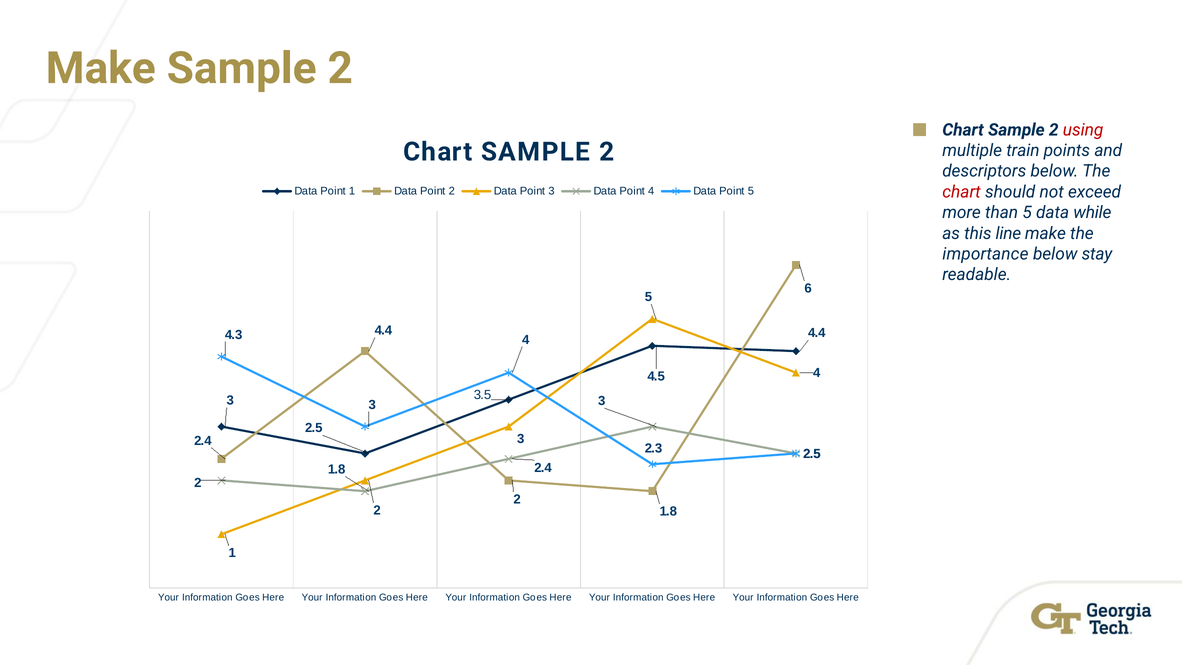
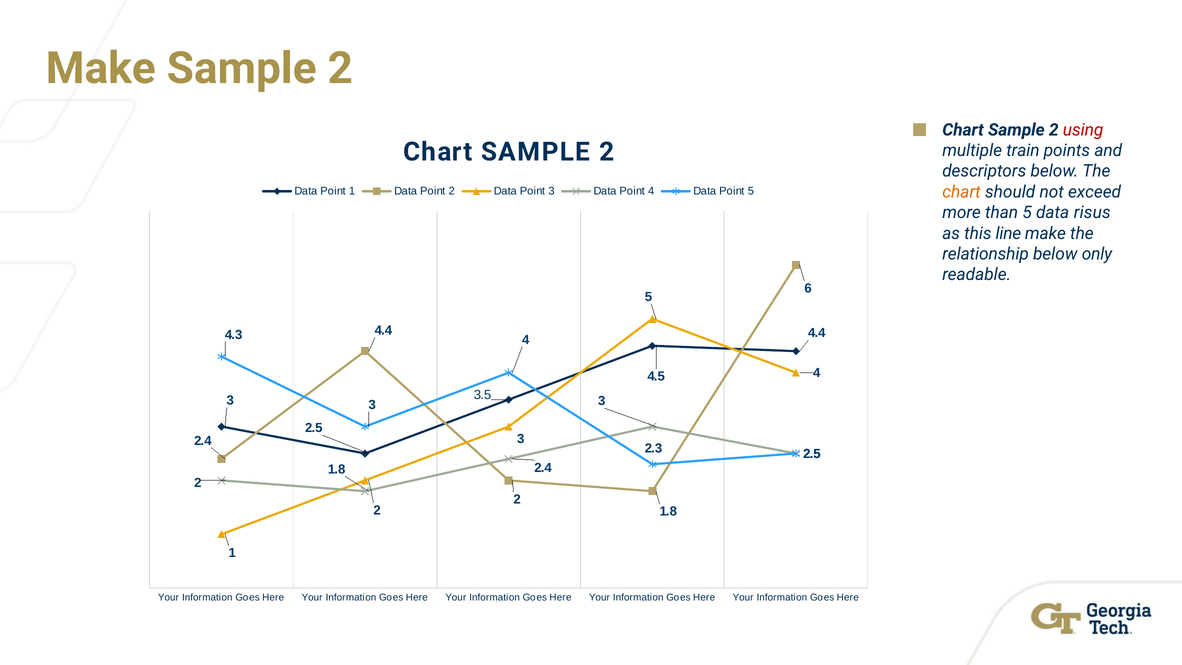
chart at (961, 192) colour: red -> orange
while: while -> risus
importance: importance -> relationship
stay: stay -> only
